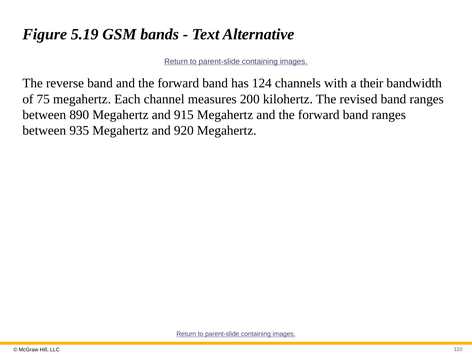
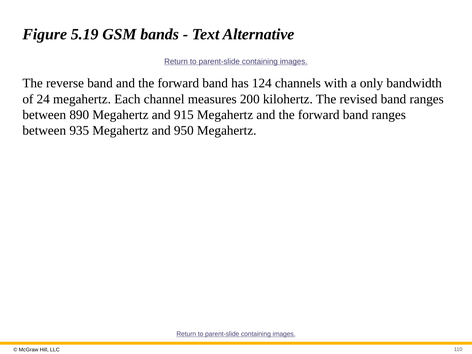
their: their -> only
75: 75 -> 24
920: 920 -> 950
